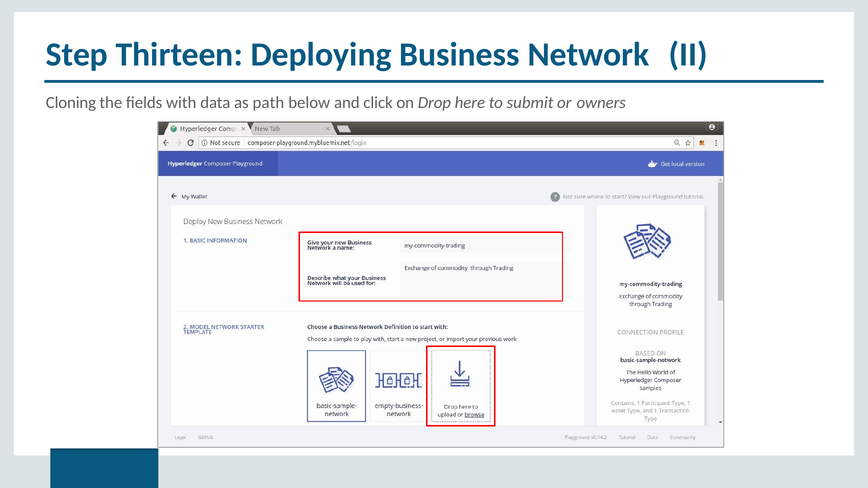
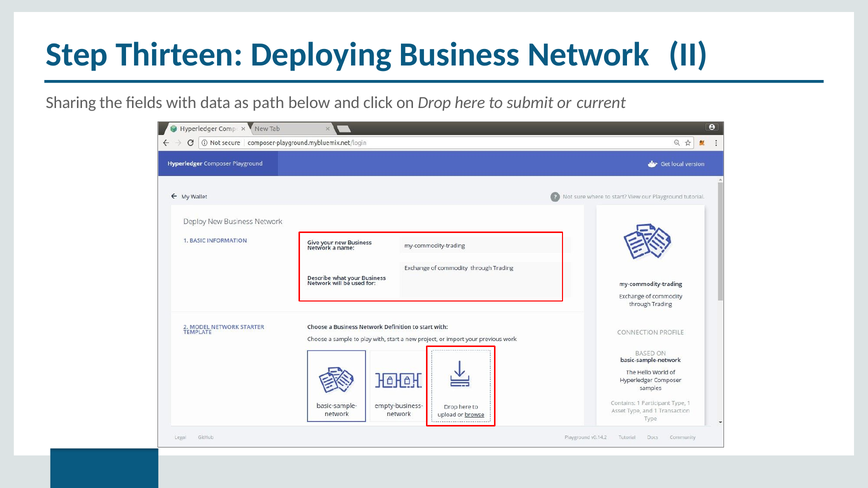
Cloning: Cloning -> Sharing
owners: owners -> current
